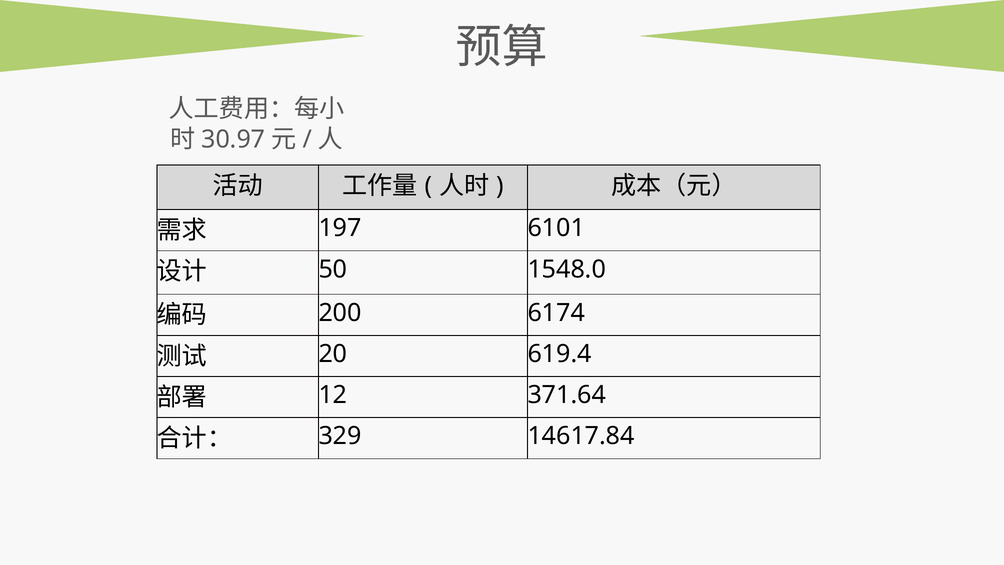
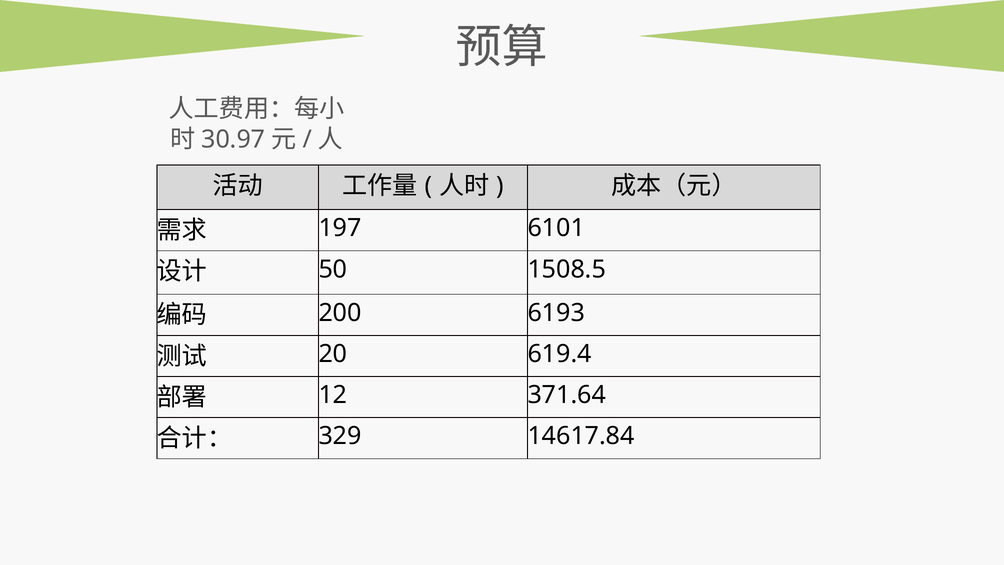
1548.0: 1548.0 -> 1508.5
6174: 6174 -> 6193
